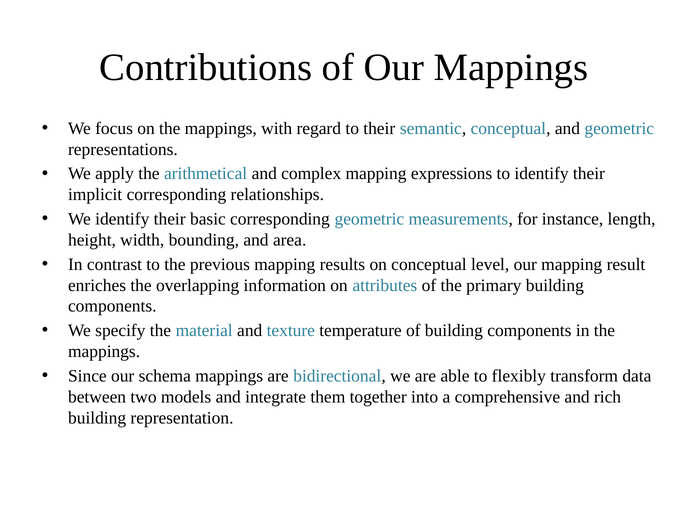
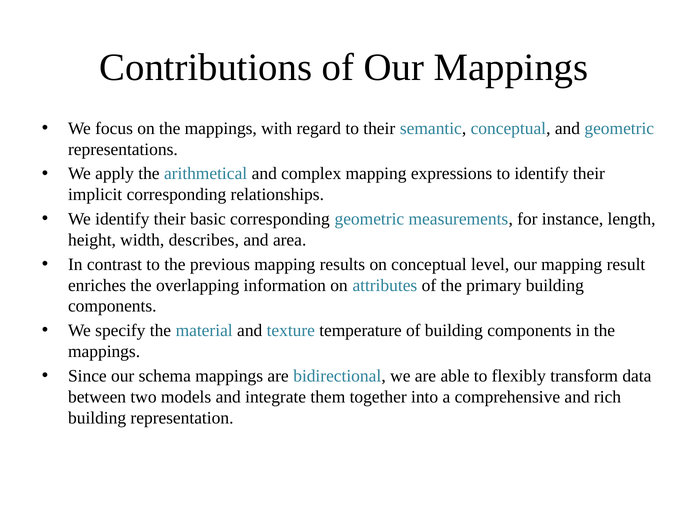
bounding: bounding -> describes
